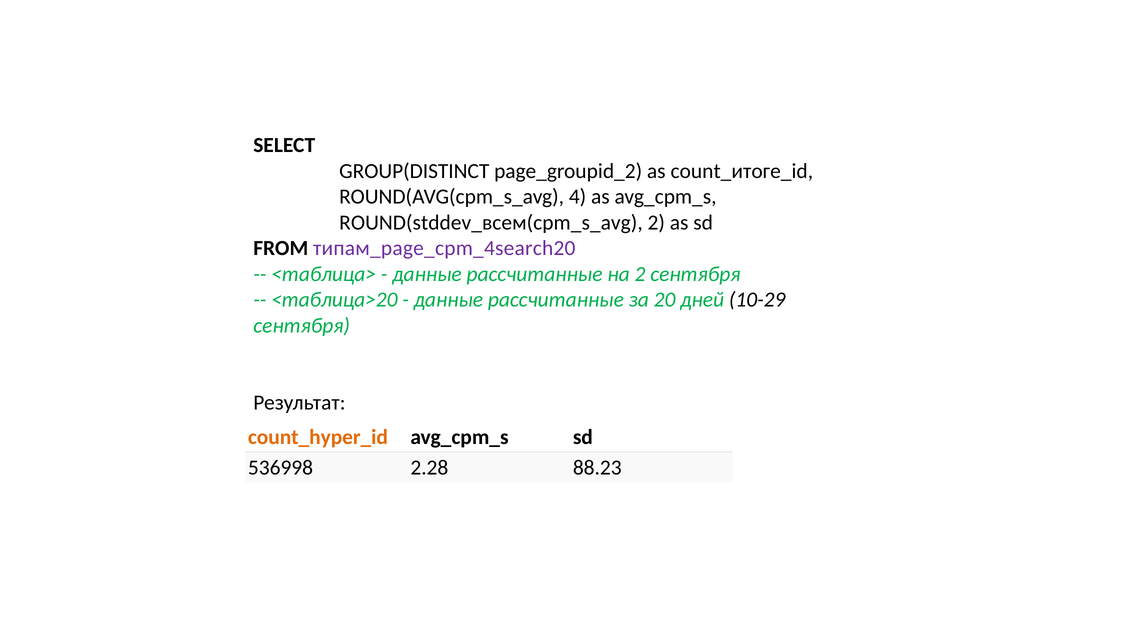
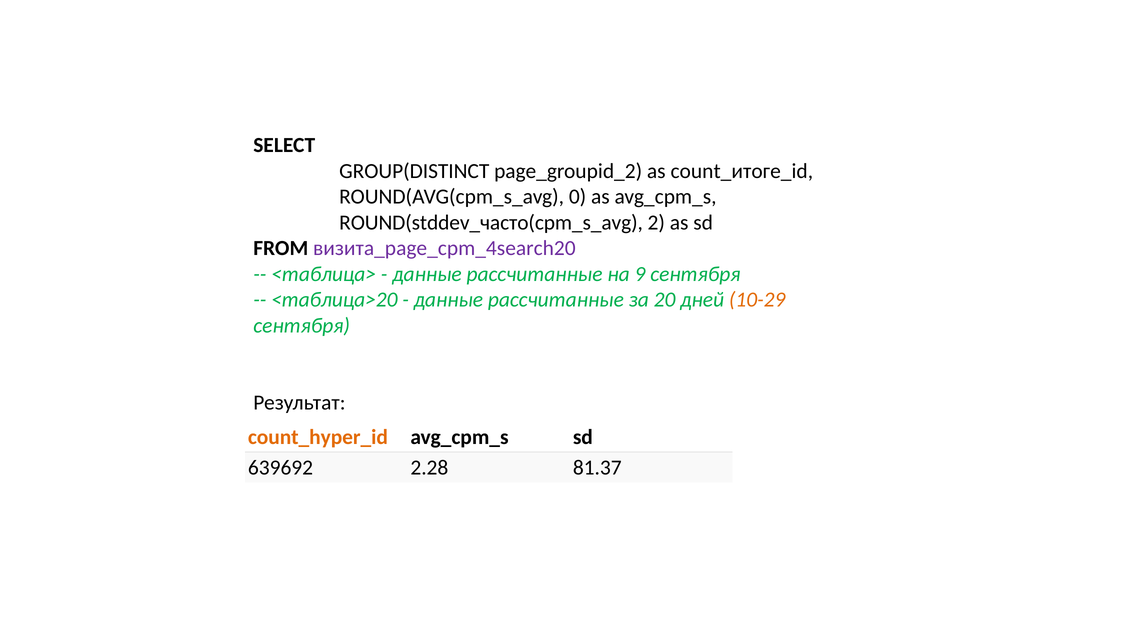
4: 4 -> 0
ROUND(stddev_всем(cpm_s_avg: ROUND(stddev_всем(cpm_s_avg -> ROUND(stddev_часто(cpm_s_avg
типам_page_cpm_4search20: типам_page_cpm_4search20 -> визита_page_cpm_4search20
на 2: 2 -> 9
10-29 colour: black -> orange
536998: 536998 -> 639692
88.23: 88.23 -> 81.37
